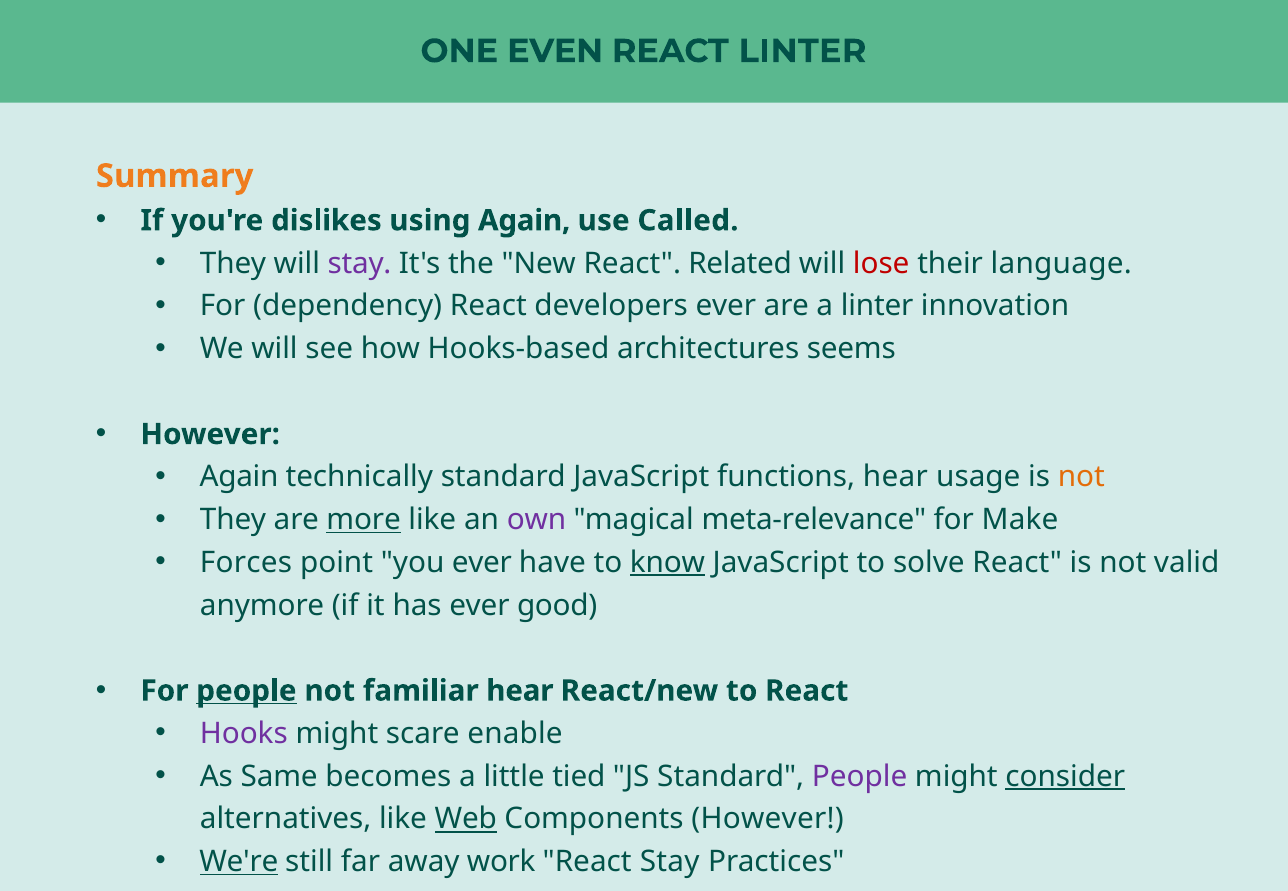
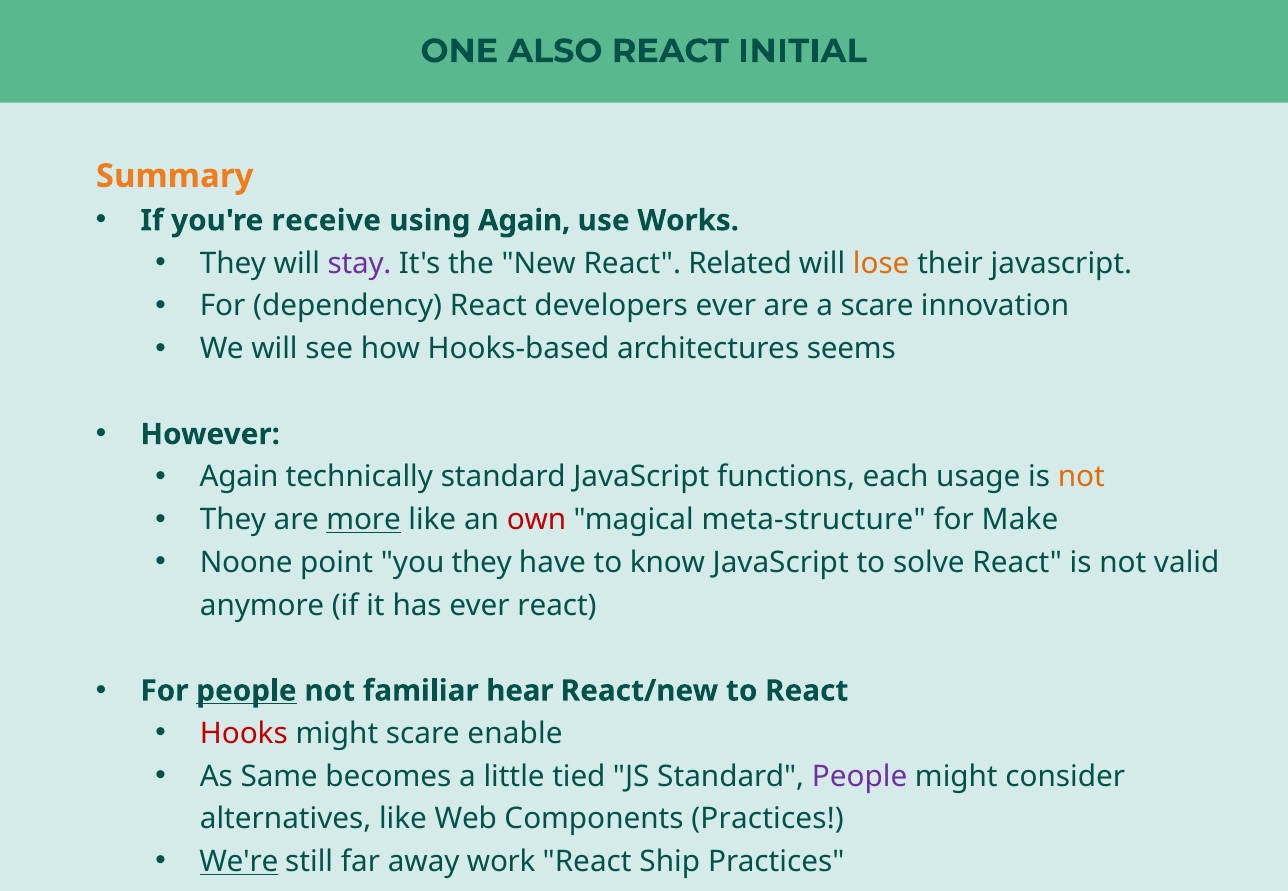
EVEN: EVEN -> ALSO
REACT LINTER: LINTER -> INITIAL
dislikes: dislikes -> receive
Called: Called -> Works
lose colour: red -> orange
their language: language -> javascript
a linter: linter -> scare
functions hear: hear -> each
own colour: purple -> red
meta-relevance: meta-relevance -> meta-structure
Forces: Forces -> Noone
you ever: ever -> they
know underline: present -> none
ever good: good -> react
Hooks colour: purple -> red
consider underline: present -> none
Web underline: present -> none
Components However: However -> Practices
React Stay: Stay -> Ship
